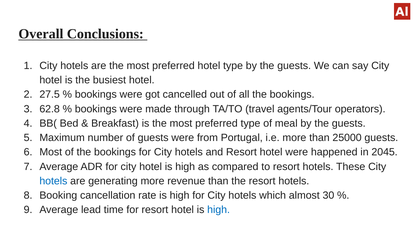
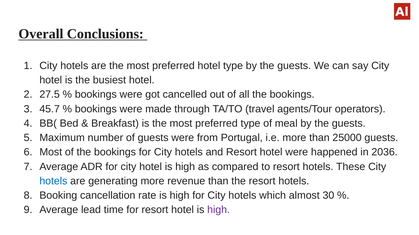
62.8: 62.8 -> 45.7
2045: 2045 -> 2036
high at (219, 210) colour: blue -> purple
